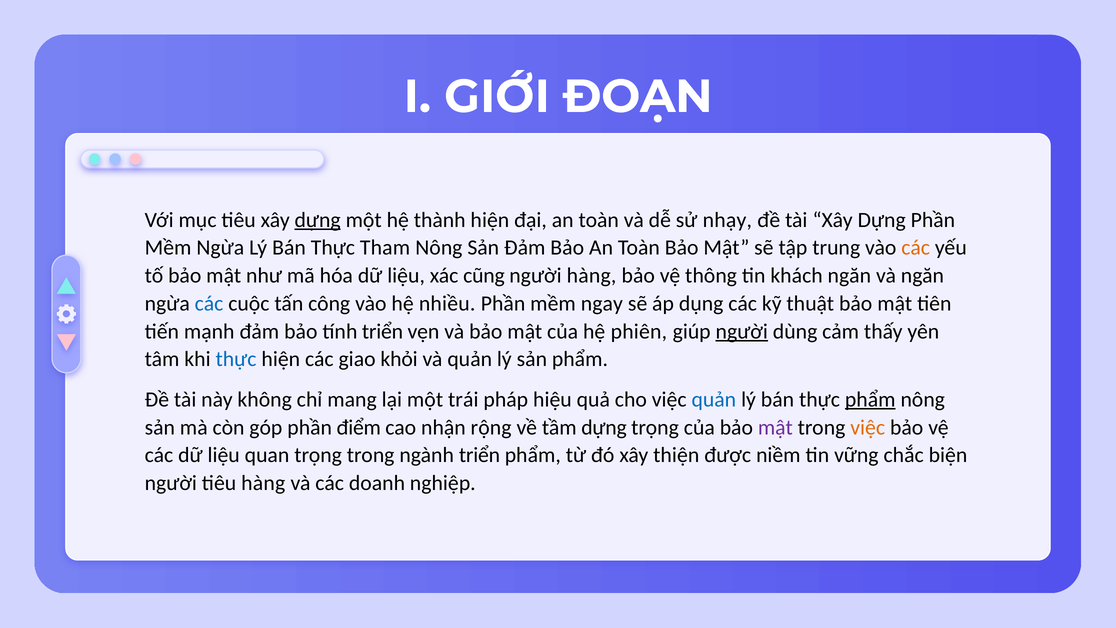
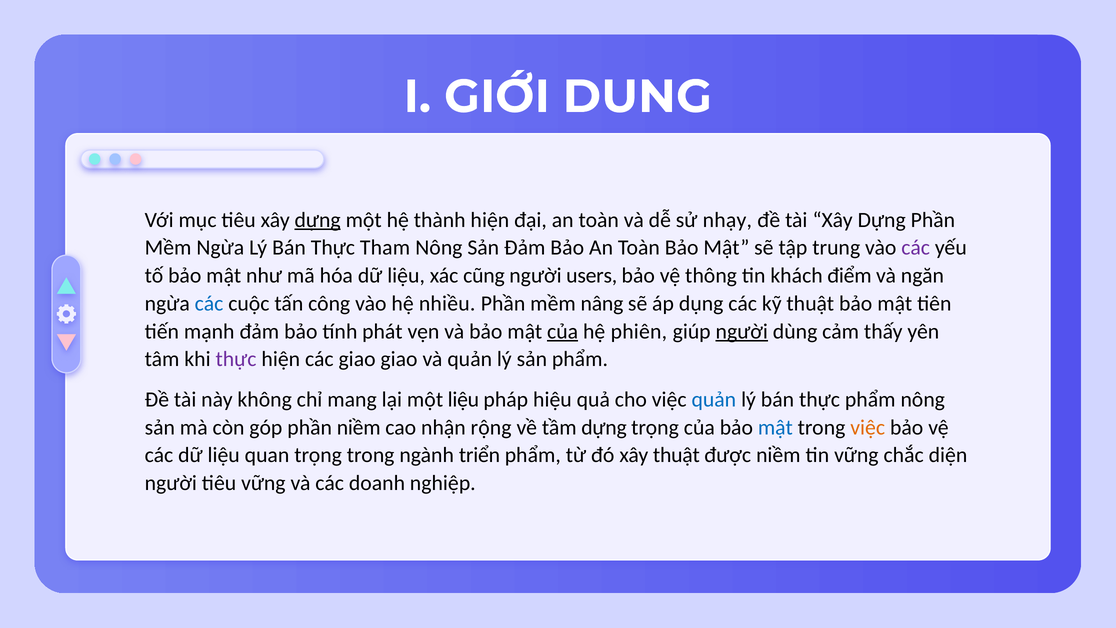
ĐOẠN: ĐOẠN -> DUNG
các at (916, 248) colour: orange -> purple
người hàng: hàng -> users
khách ngăn: ngăn -> điểm
ngay: ngay -> nâng
tính triển: triển -> phát
của at (563, 331) underline: none -> present
thực at (236, 359) colour: blue -> purple
giao khỏi: khỏi -> giao
một trái: trái -> liệu
phẩm at (870, 399) underline: present -> none
phần điểm: điểm -> niềm
mật at (775, 427) colour: purple -> blue
xây thiện: thiện -> thuật
biện: biện -> diện
tiêu hàng: hàng -> vững
